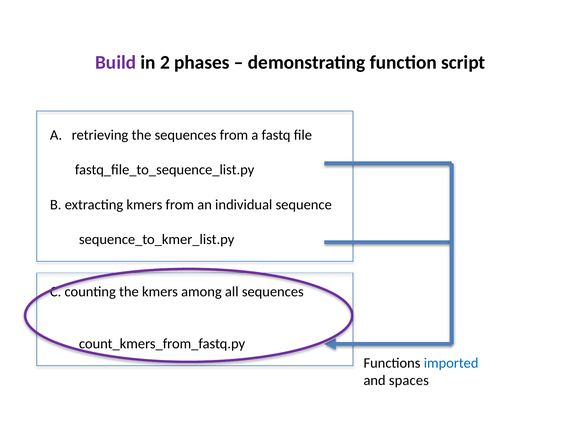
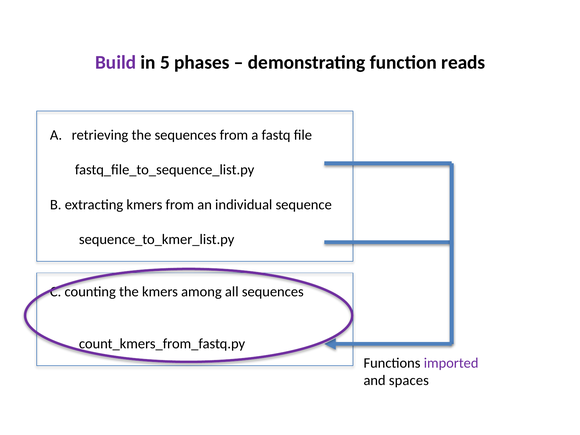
2: 2 -> 5
script: script -> reads
imported colour: blue -> purple
